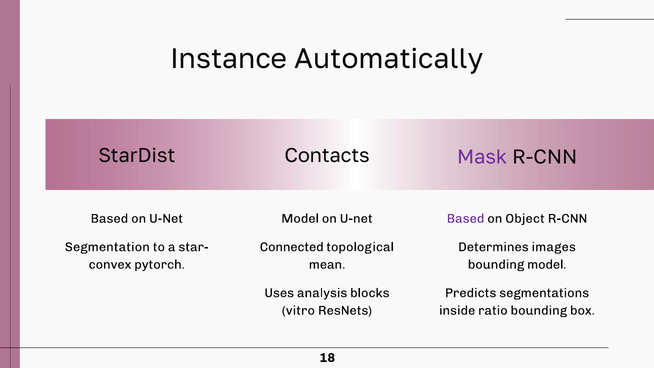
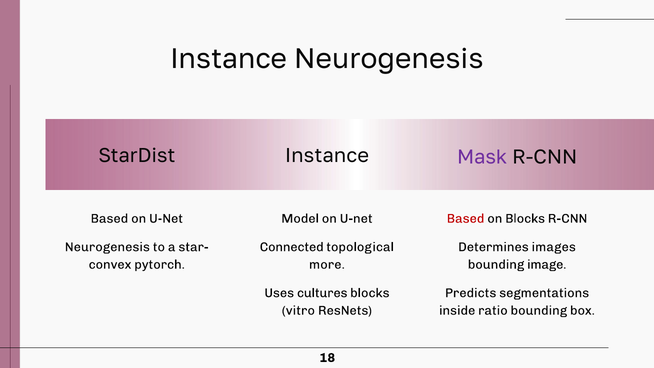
Instance Automatically: Automatically -> Neurogenesis
Contacts at (327, 156): Contacts -> Instance
Based at (466, 218) colour: purple -> red
on Object: Object -> Blocks
Segmentation at (107, 247): Segmentation -> Neurogenesis
mean: mean -> more
bounding model: model -> image
analysis: analysis -> cultures
